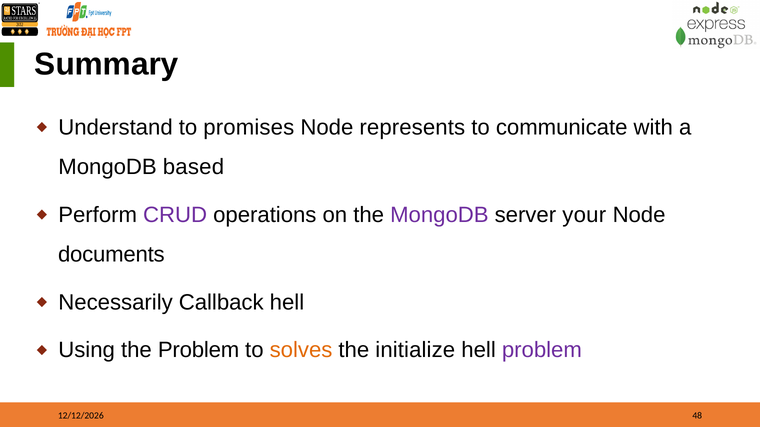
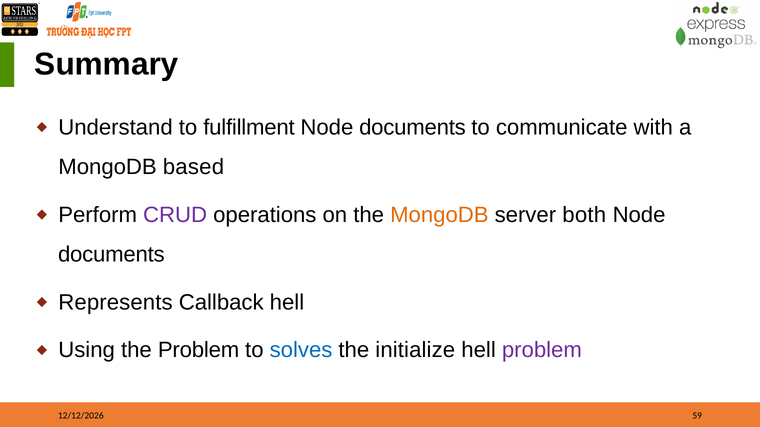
promises: promises -> fulfillment
represents at (412, 128): represents -> documents
MongoDB at (439, 215) colour: purple -> orange
your: your -> both
Necessarily: Necessarily -> Represents
solves colour: orange -> blue
48: 48 -> 59
